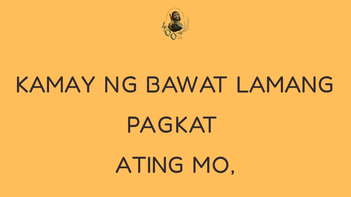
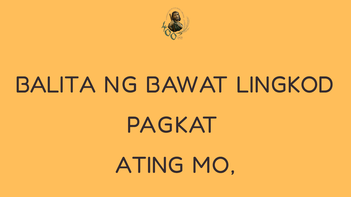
KAMAY: KAMAY -> BALITA
LAMANG: LAMANG -> LINGKOD
